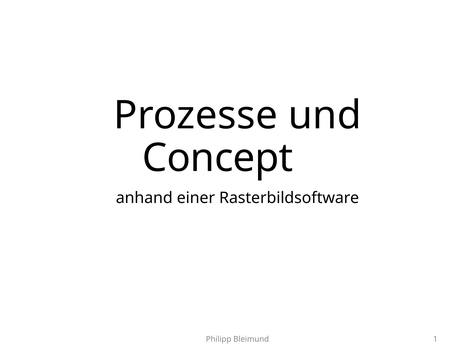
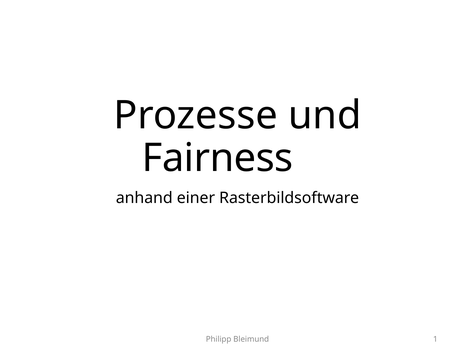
Concept: Concept -> Fairness
